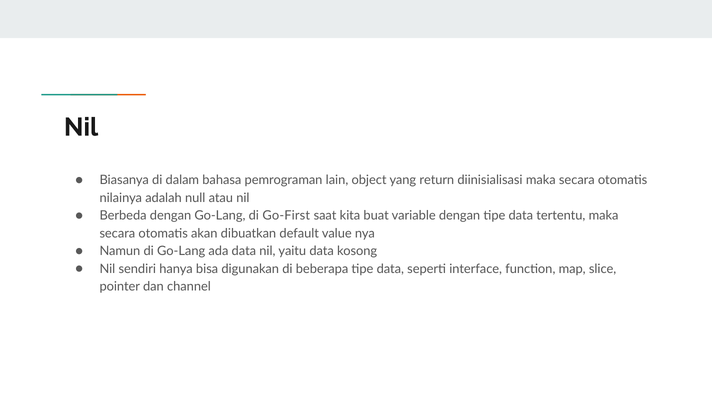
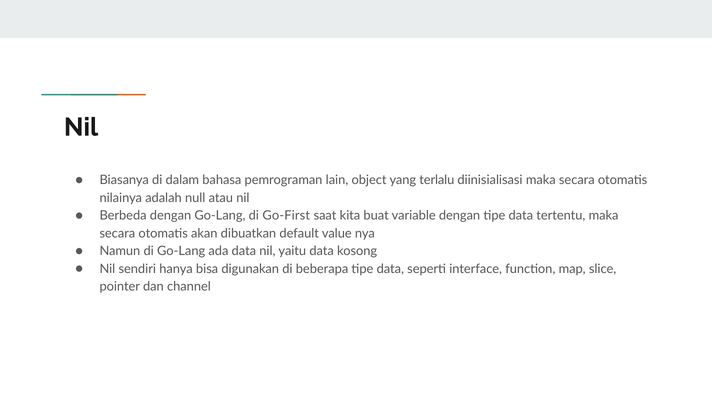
return: return -> terlalu
